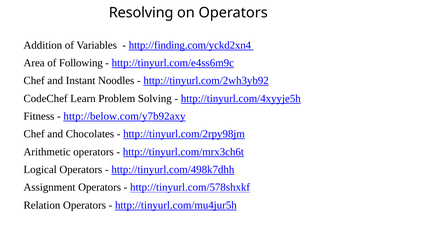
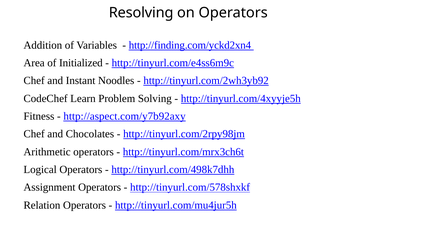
Following: Following -> Initialized
http://below.com/y7b92axy: http://below.com/y7b92axy -> http://aspect.com/y7b92axy
